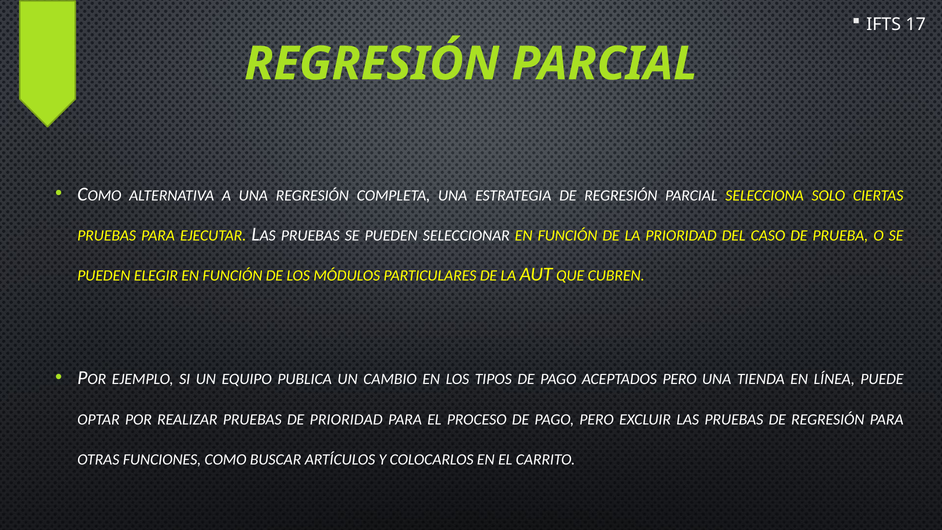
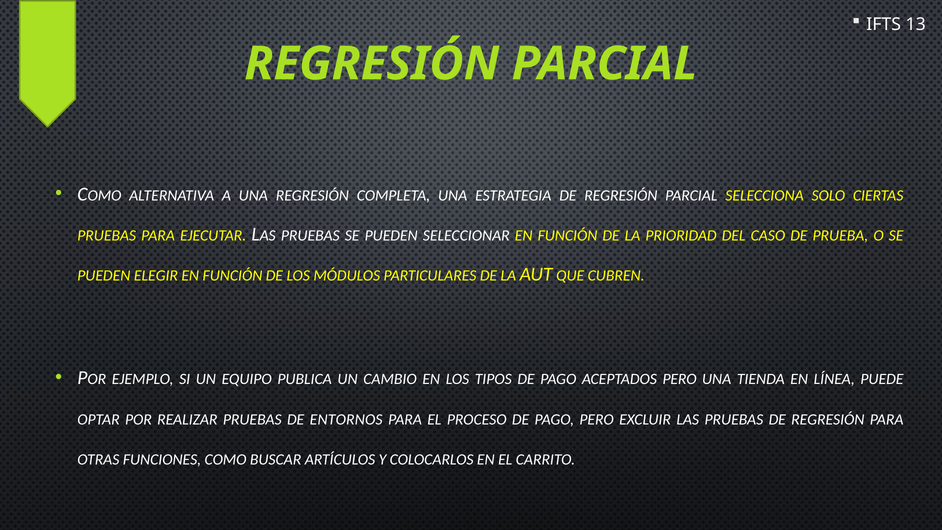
17: 17 -> 13
DE PRIORIDAD: PRIORIDAD -> ENTORNOS
